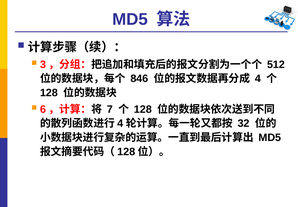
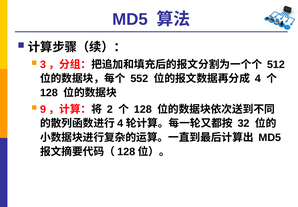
846: 846 -> 552
6: 6 -> 9
7: 7 -> 2
